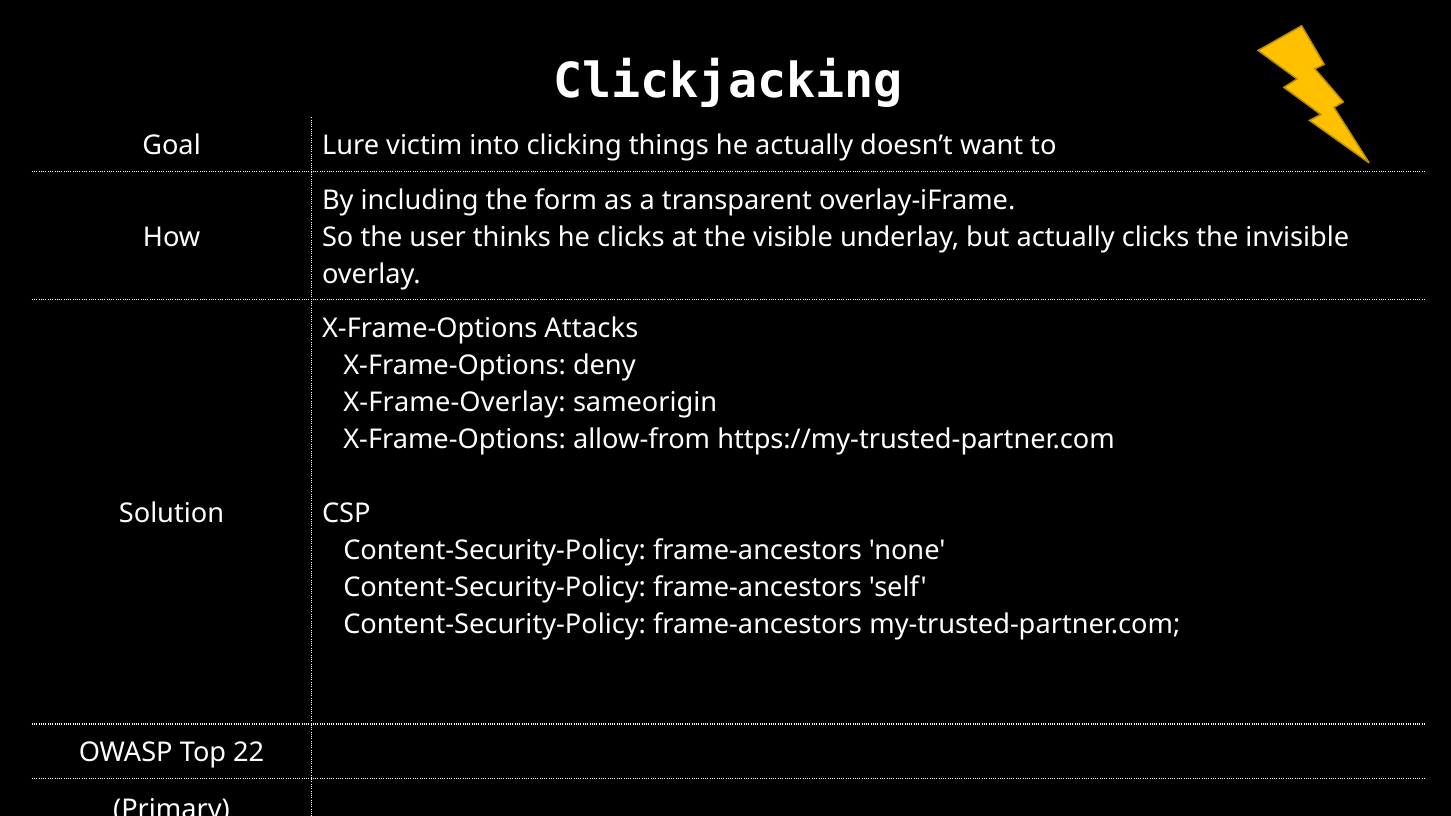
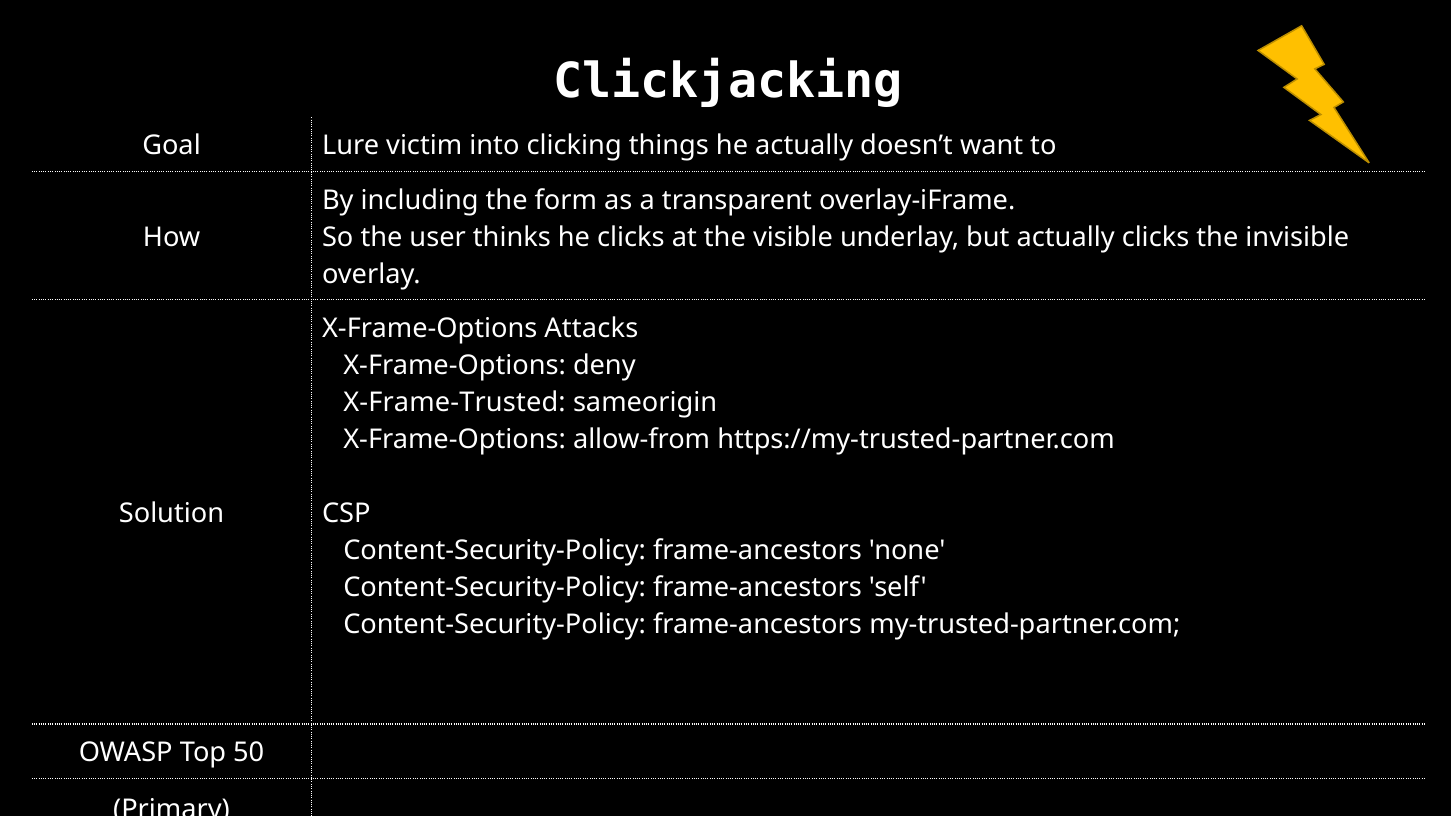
X-Frame-Overlay: X-Frame-Overlay -> X-Frame-Trusted
22: 22 -> 50
